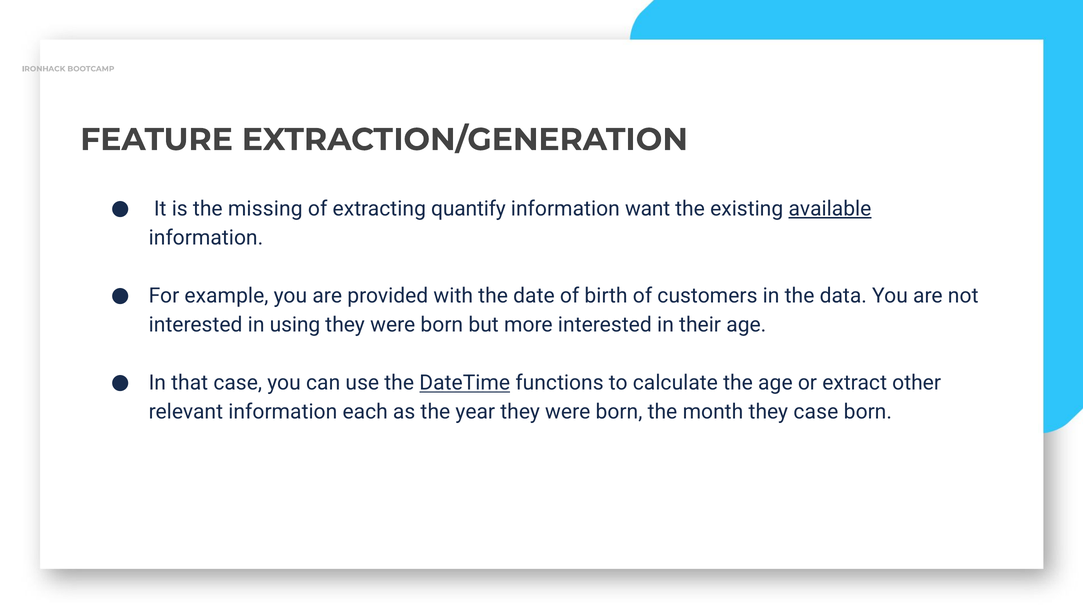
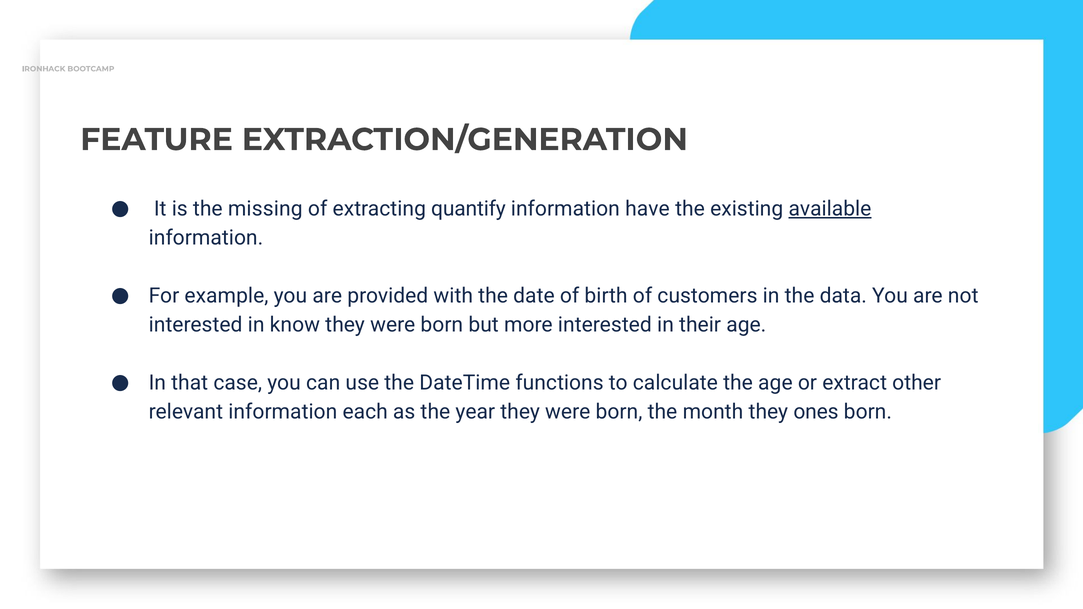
want: want -> have
using: using -> know
DateTime underline: present -> none
they case: case -> ones
